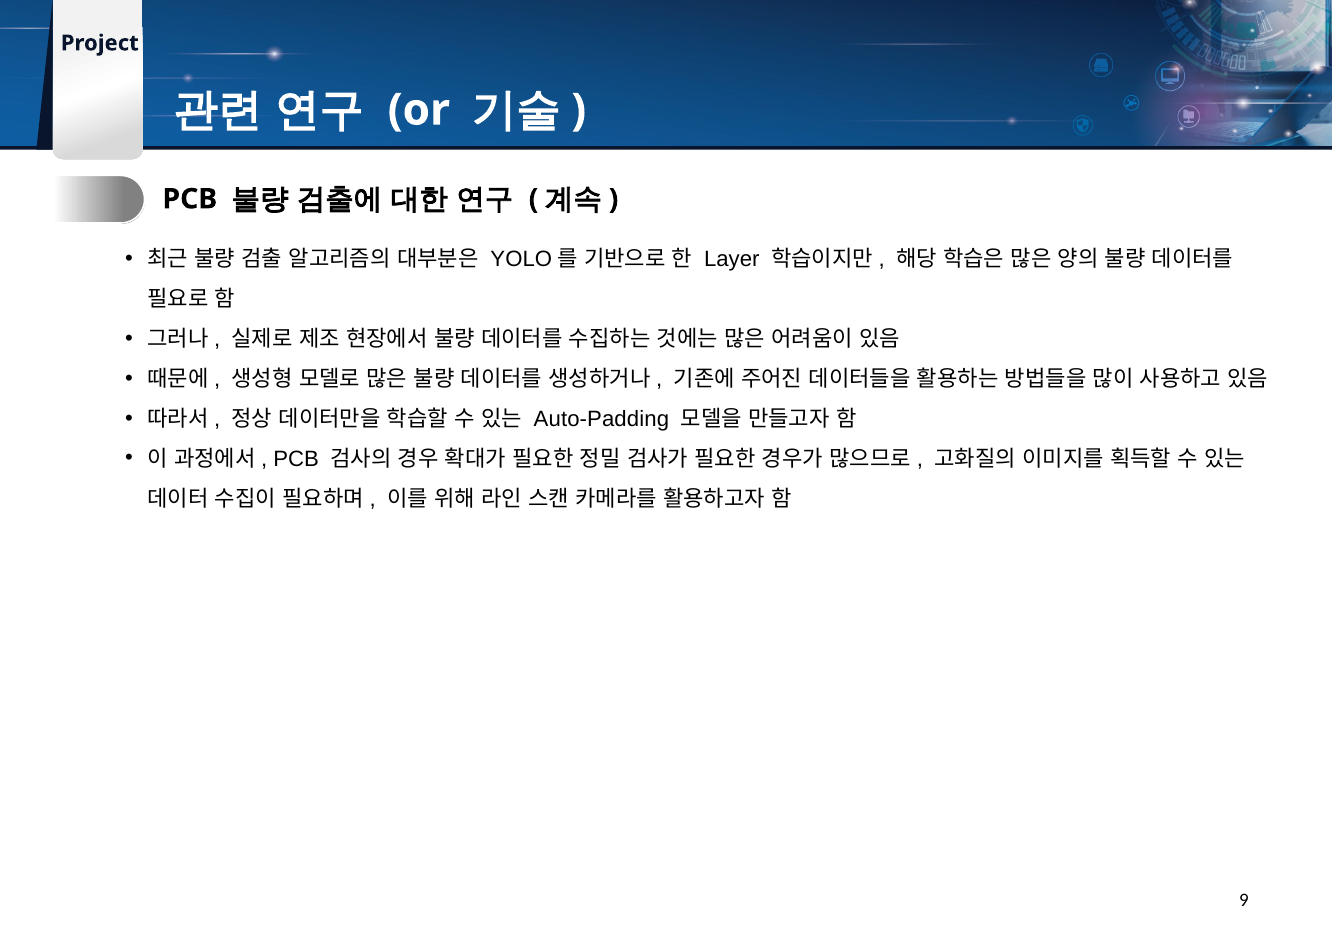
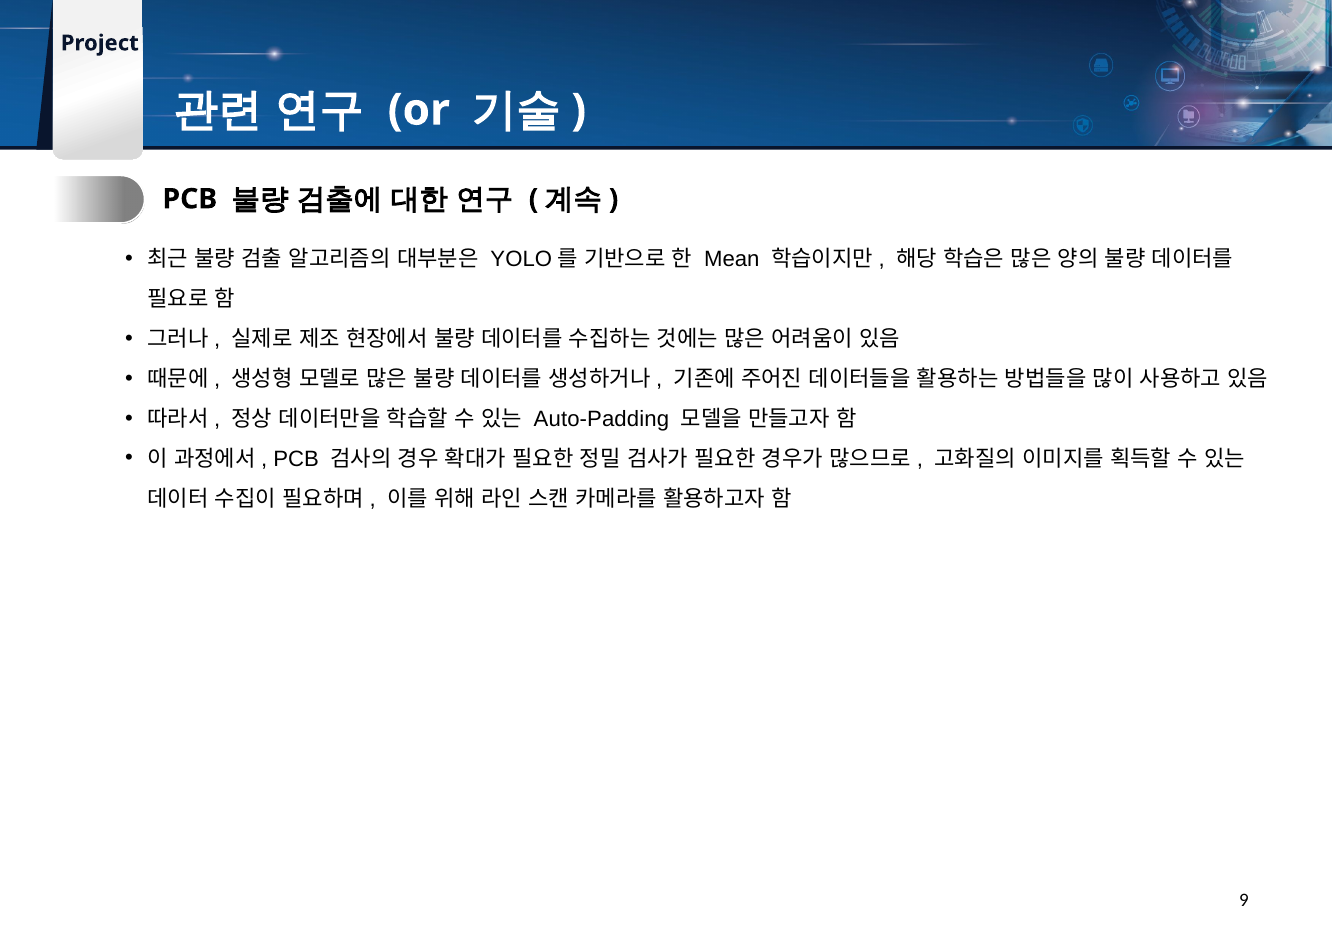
Layer: Layer -> Mean
